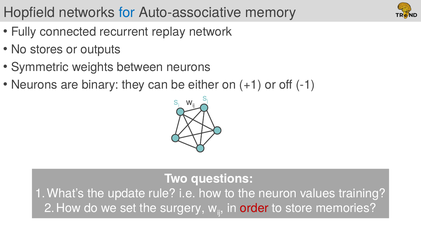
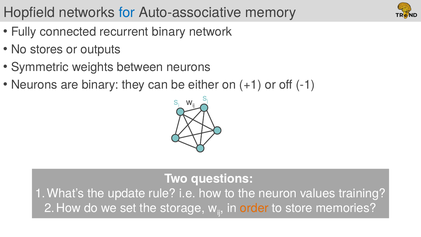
recurrent replay: replay -> binary
surgery: surgery -> storage
order colour: red -> orange
